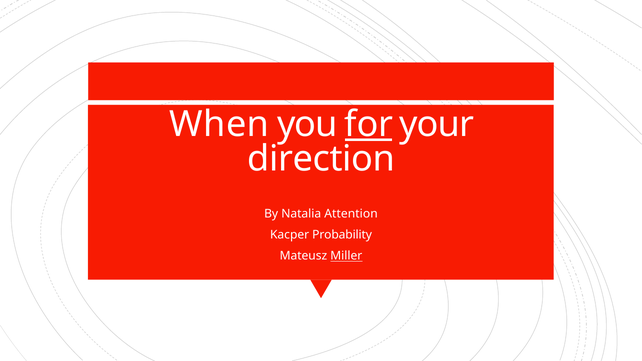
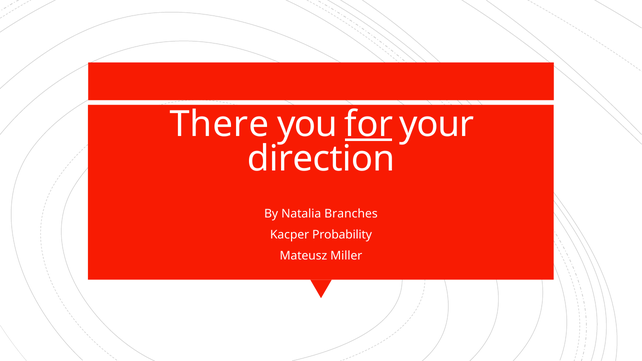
When: When -> There
Attention: Attention -> Branches
Miller underline: present -> none
